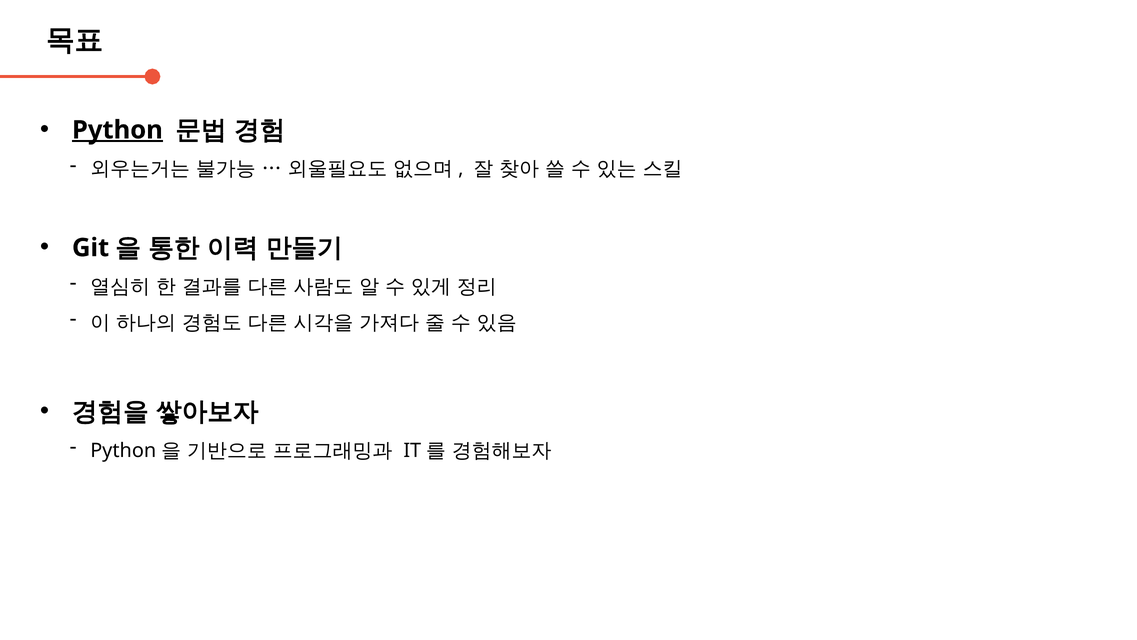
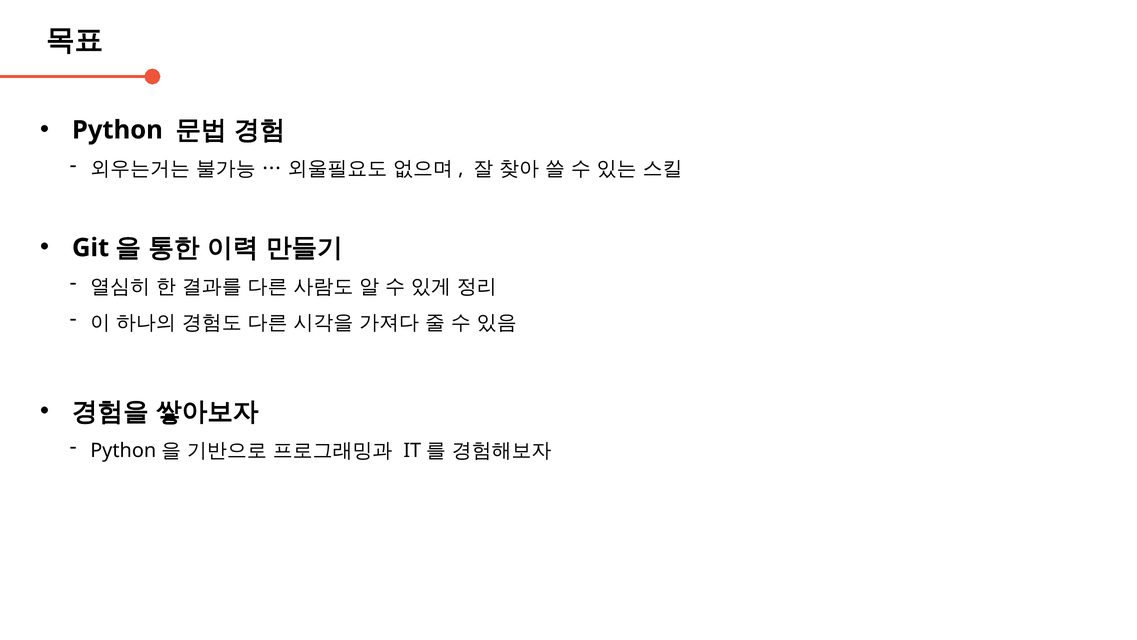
Python underline: present -> none
